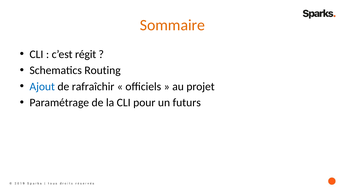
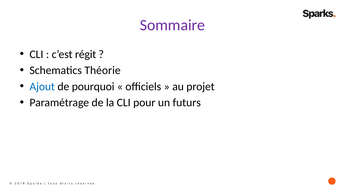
Sommaire colour: orange -> purple
Routing: Routing -> Théorie
rafraîchir: rafraîchir -> pourquoi
